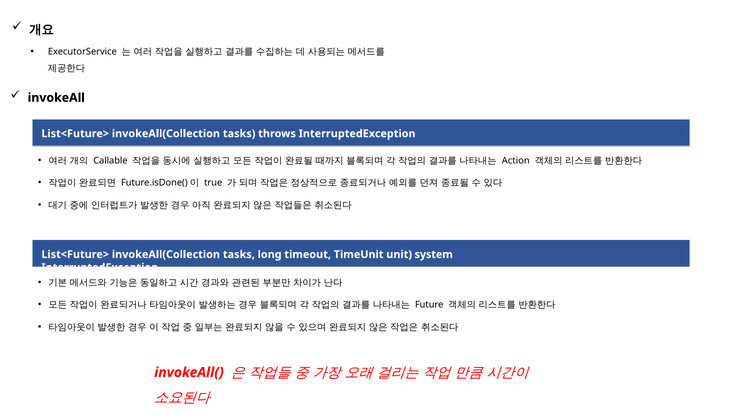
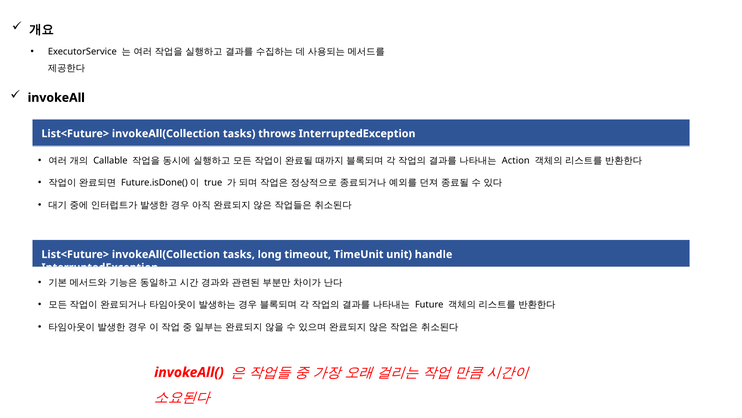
system: system -> handle
